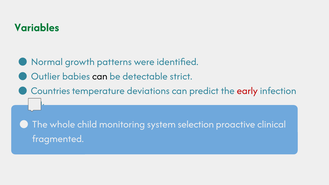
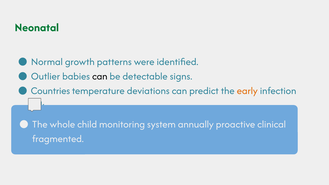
Variables: Variables -> Neonatal
strict: strict -> signs
early colour: red -> orange
selection: selection -> annually
